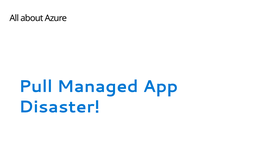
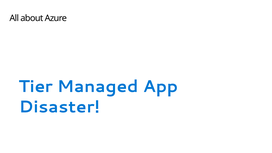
Pull: Pull -> Tier
